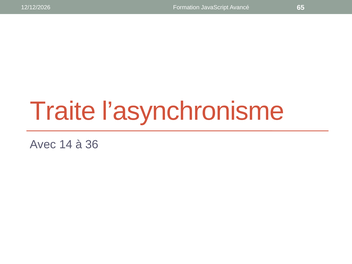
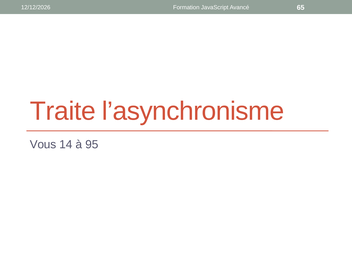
Avec: Avec -> Vous
36: 36 -> 95
